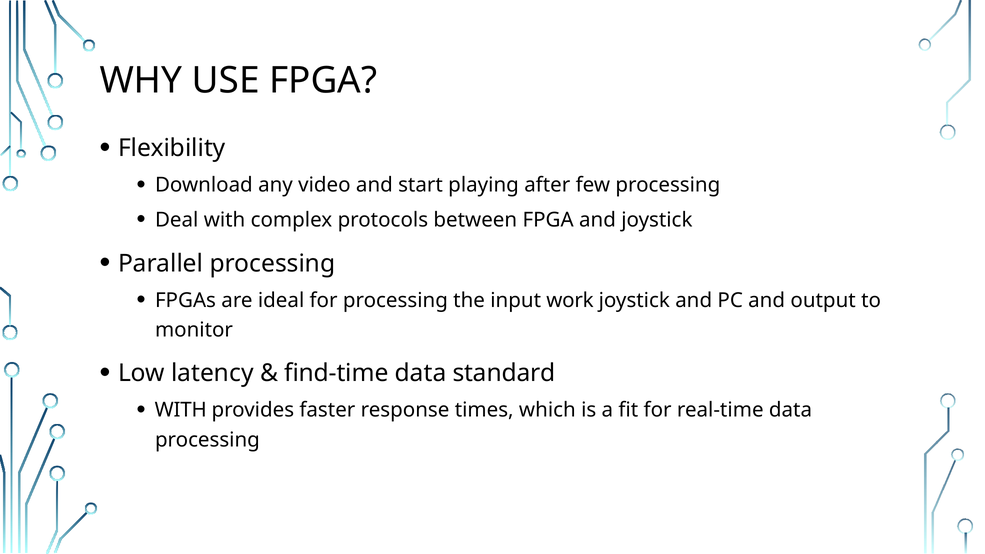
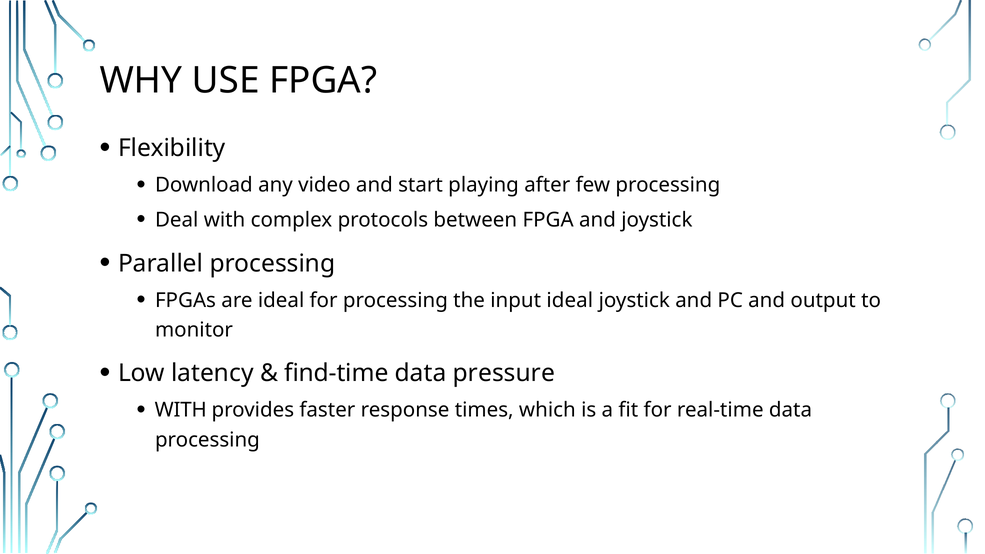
input work: work -> ideal
standard: standard -> pressure
